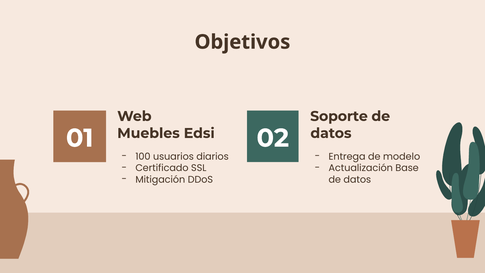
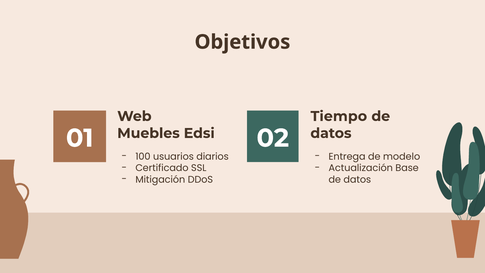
Soporte: Soporte -> Tiempo
